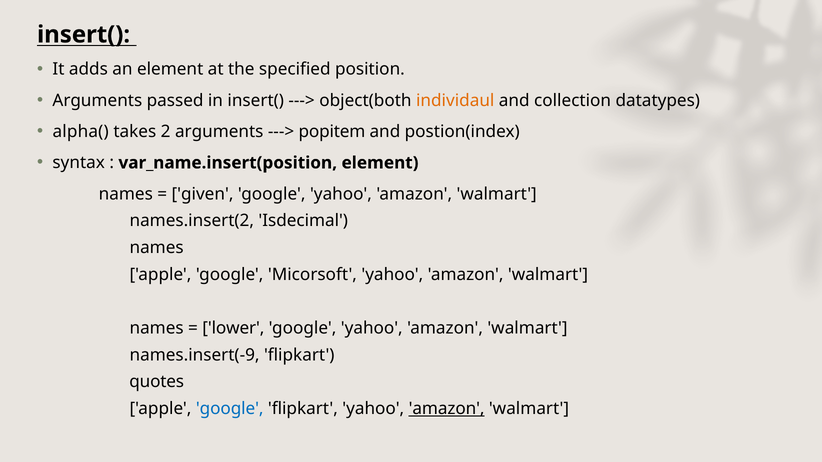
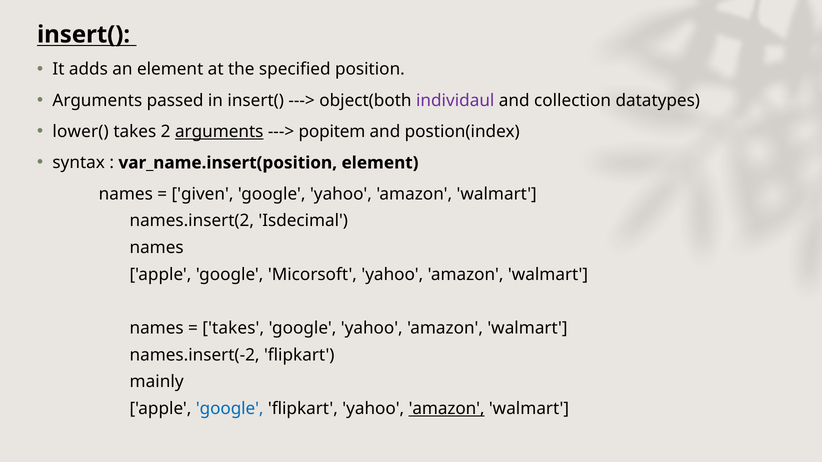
individaul colour: orange -> purple
alpha(: alpha( -> lower(
arguments at (219, 132) underline: none -> present
lower at (233, 328): lower -> takes
names.insert(-9: names.insert(-9 -> names.insert(-2
quotes: quotes -> mainly
